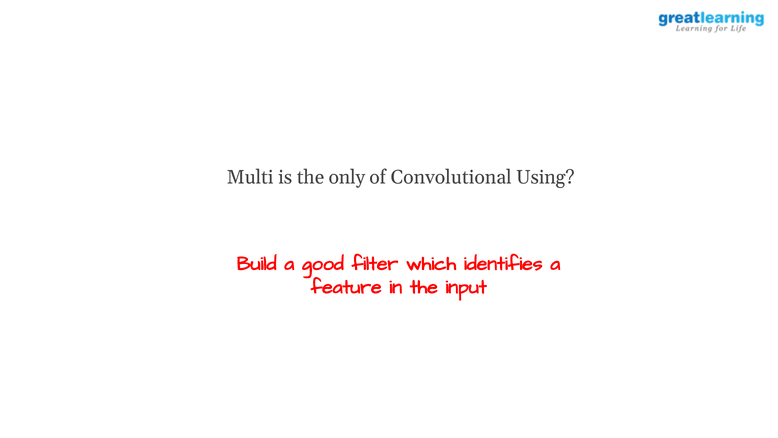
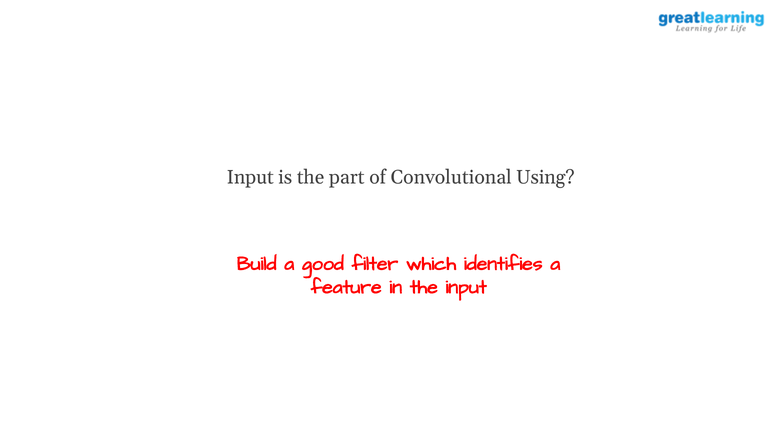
Multi at (250, 177): Multi -> Input
only: only -> part
